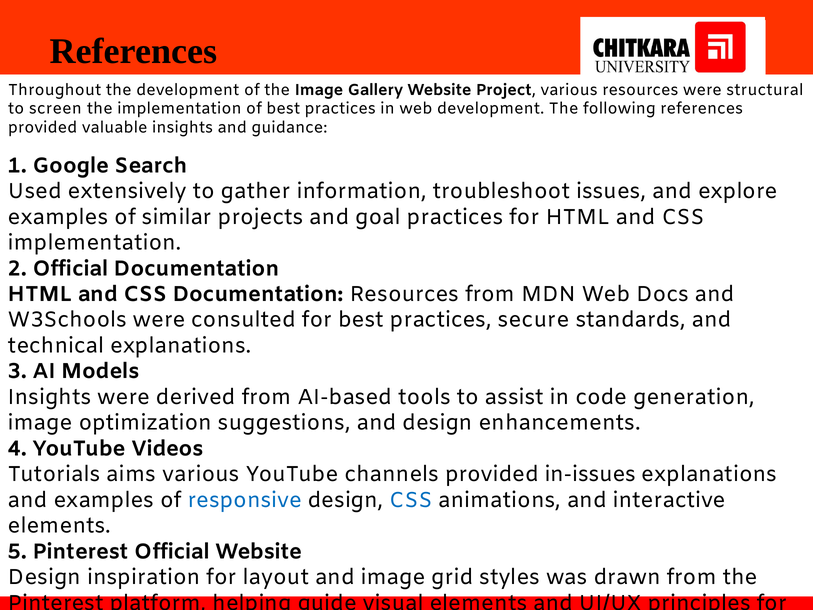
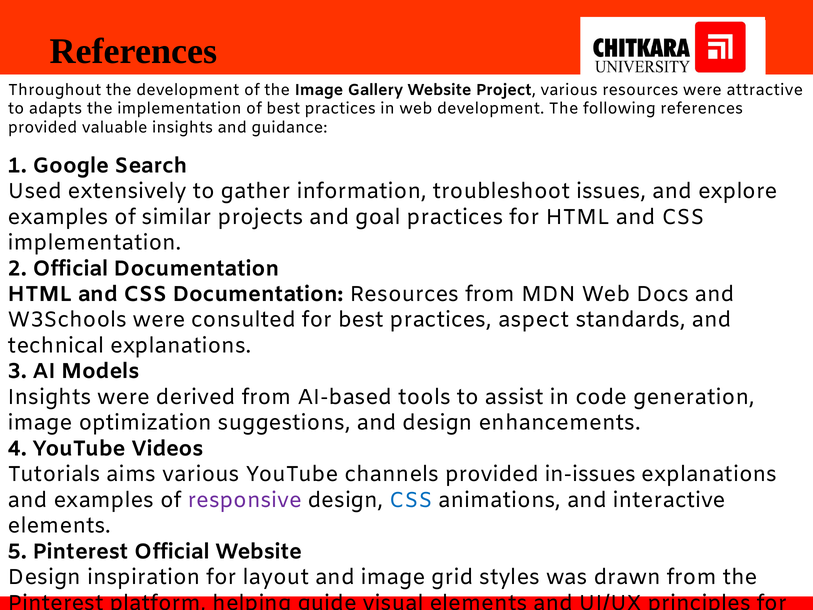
structural: structural -> attractive
screen: screen -> adapts
secure: secure -> aspect
responsive colour: blue -> purple
